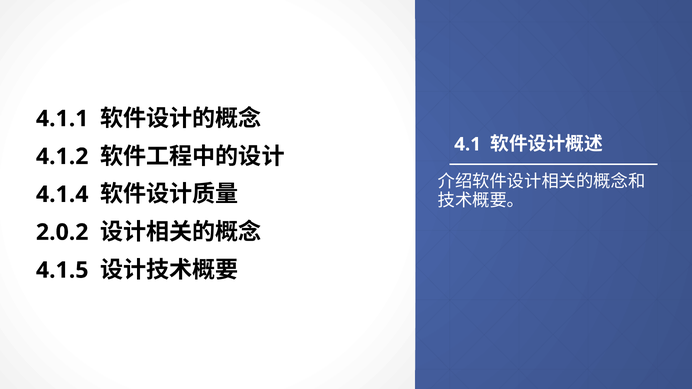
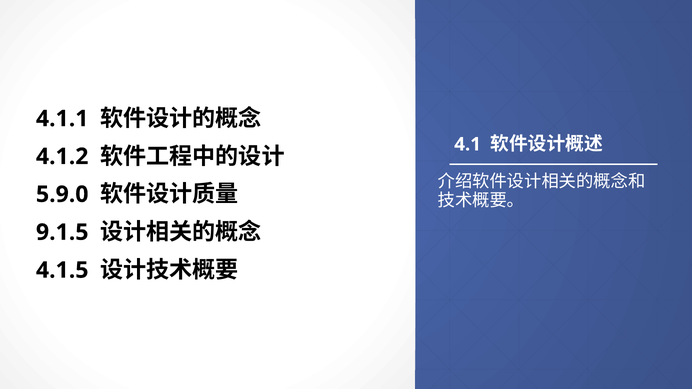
4.1.4: 4.1.4 -> 5.9.0
2.0.2: 2.0.2 -> 9.1.5
